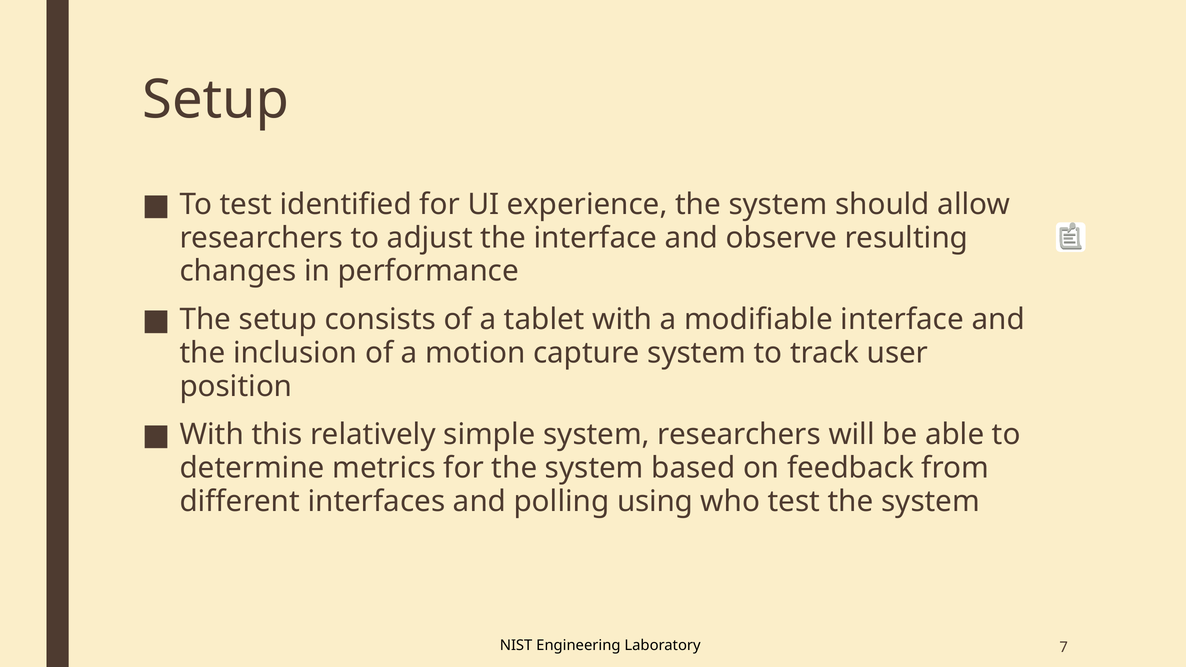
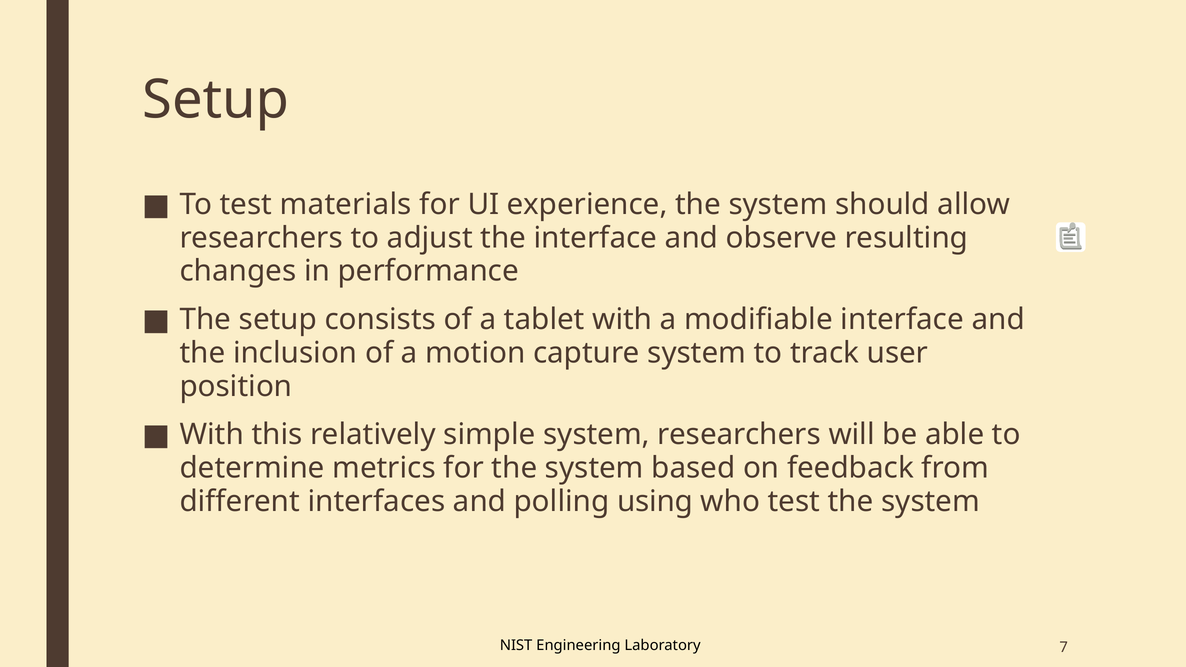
identified: identified -> materials
